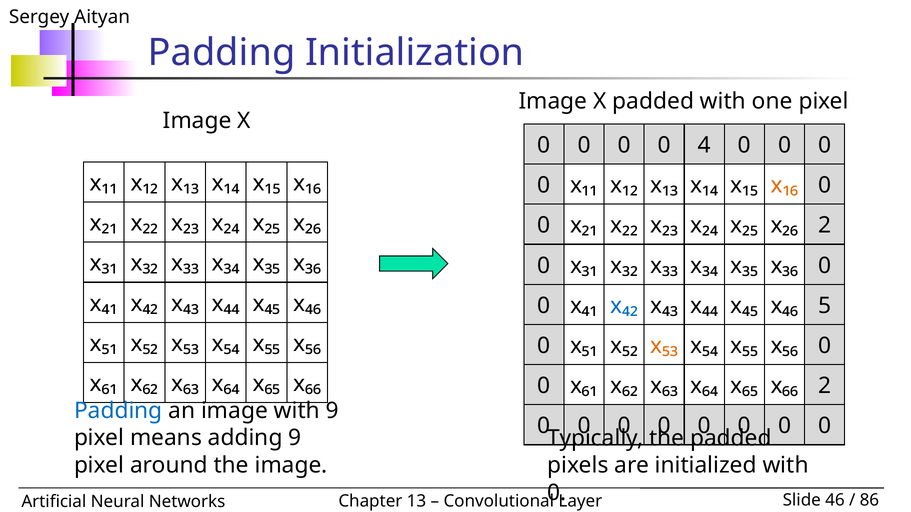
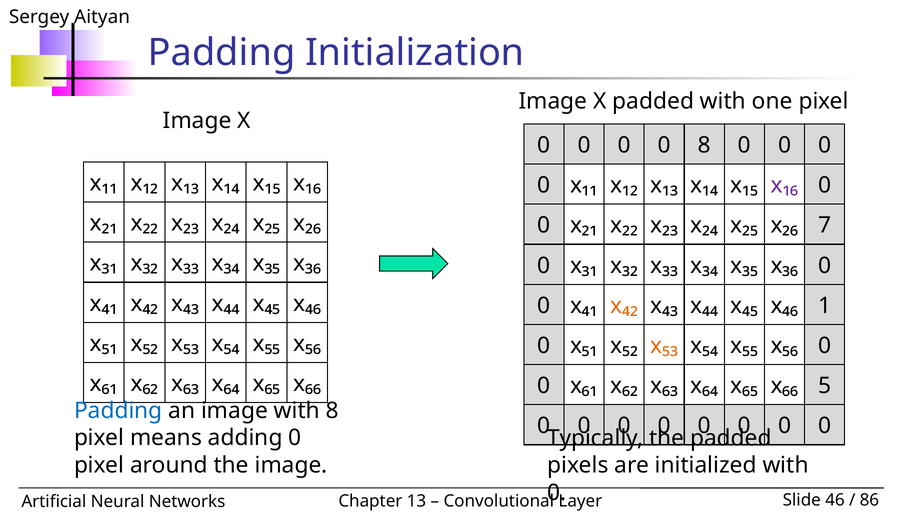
0 4: 4 -> 8
x₁₆ at (784, 186) colour: orange -> purple
x₂₆ 2: 2 -> 7
x₄₂ at (624, 306) colour: blue -> orange
5: 5 -> 1
x₆₆ 2: 2 -> 5
with 9: 9 -> 8
adding 9: 9 -> 0
